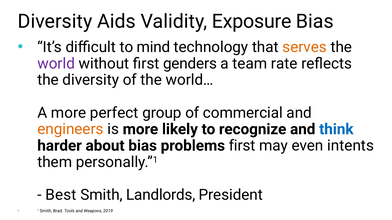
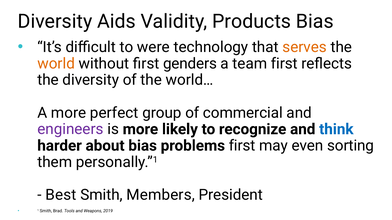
Exposure: Exposure -> Products
mind: mind -> were
world colour: purple -> orange
team rate: rate -> first
engineers colour: orange -> purple
intents: intents -> sorting
Landlords: Landlords -> Members
